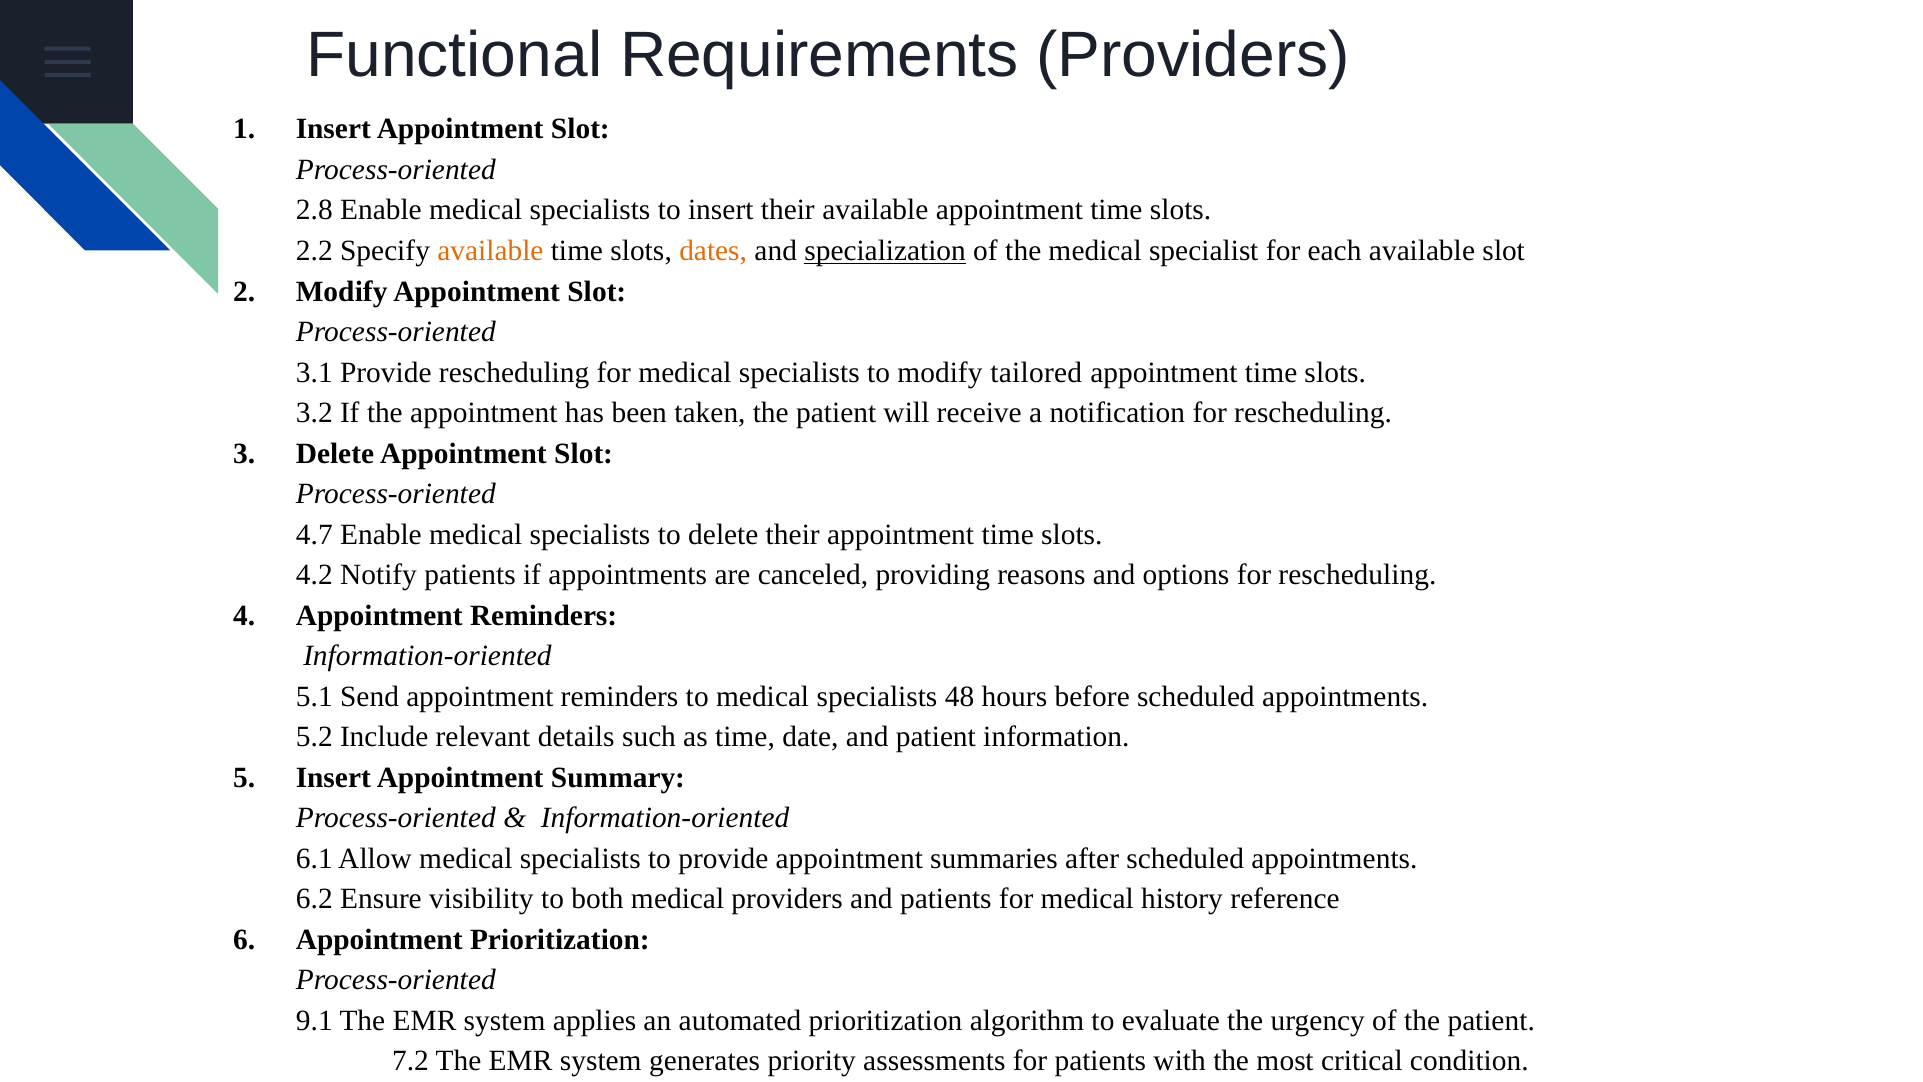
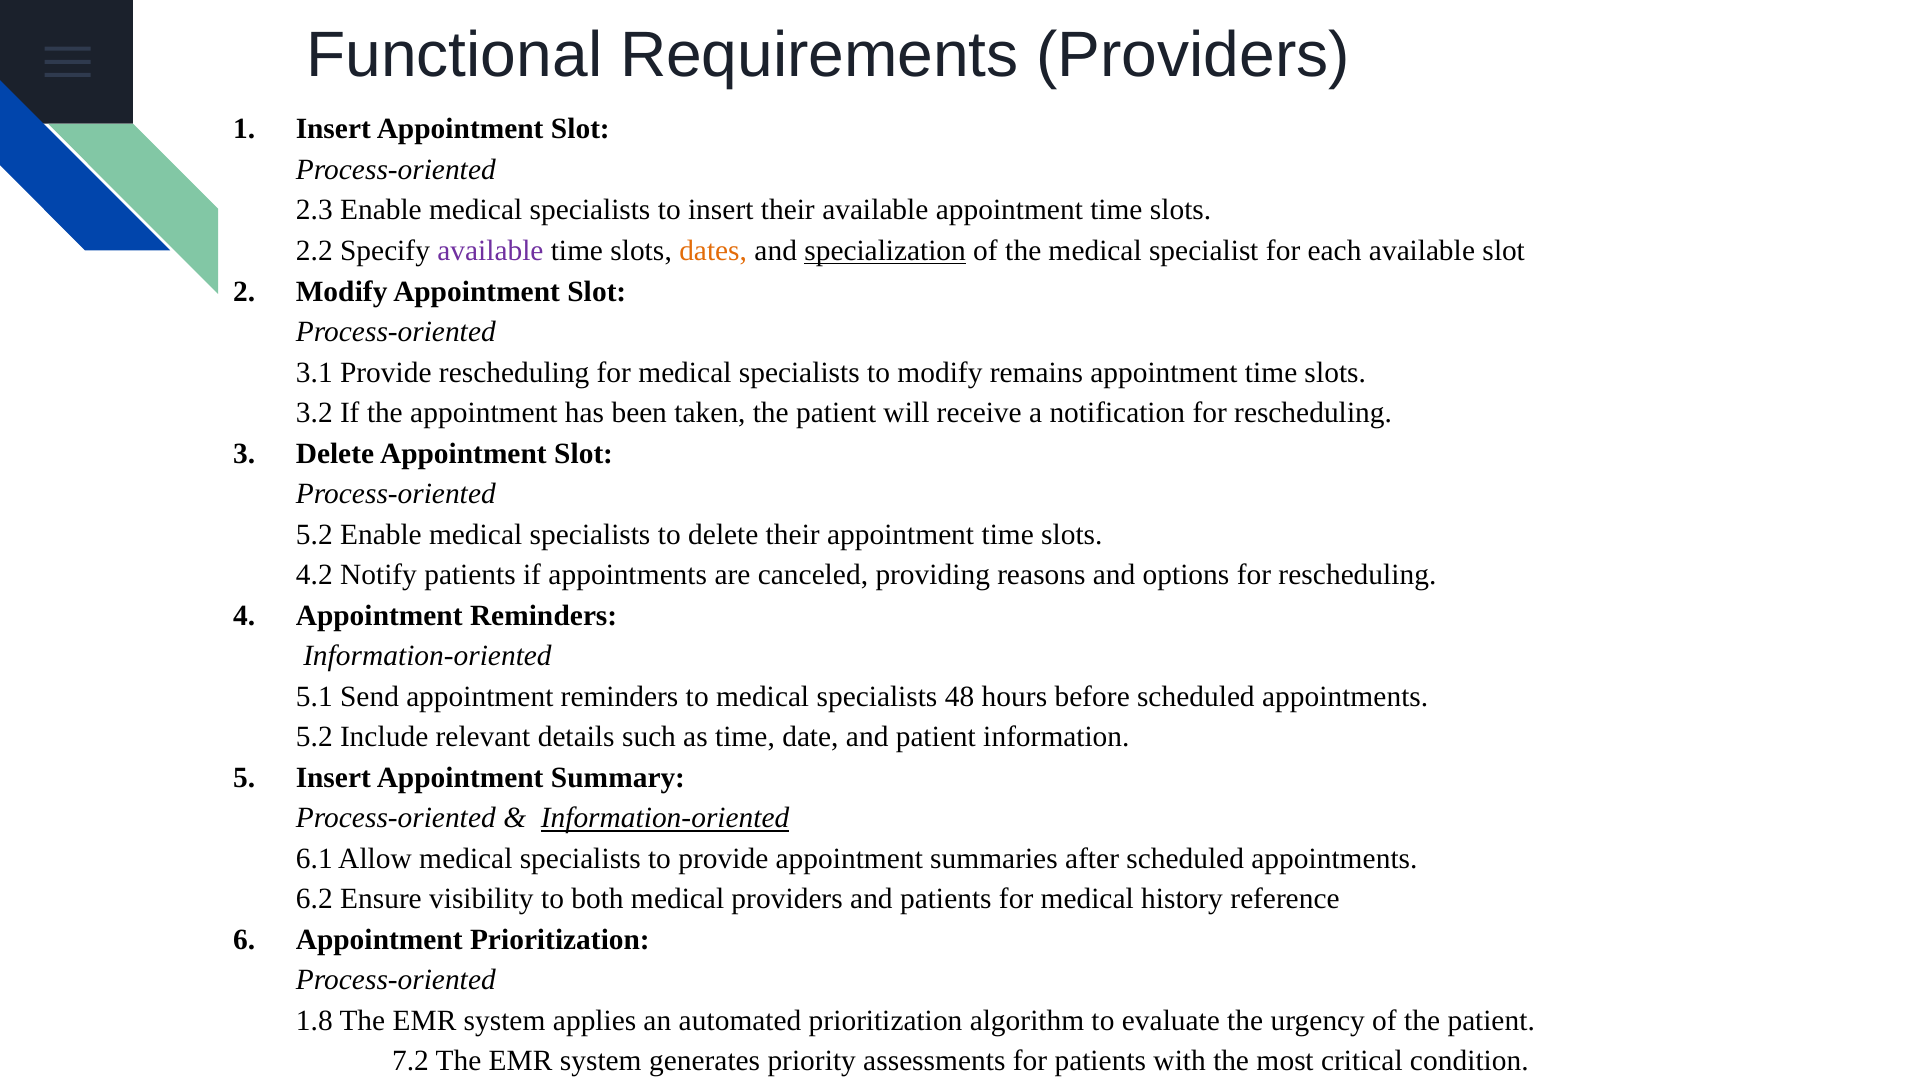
2.8: 2.8 -> 2.3
available at (490, 251) colour: orange -> purple
tailored: tailored -> remains
4.7 at (314, 534): 4.7 -> 5.2
Information-oriented at (665, 818) underline: none -> present
9.1: 9.1 -> 1.8
